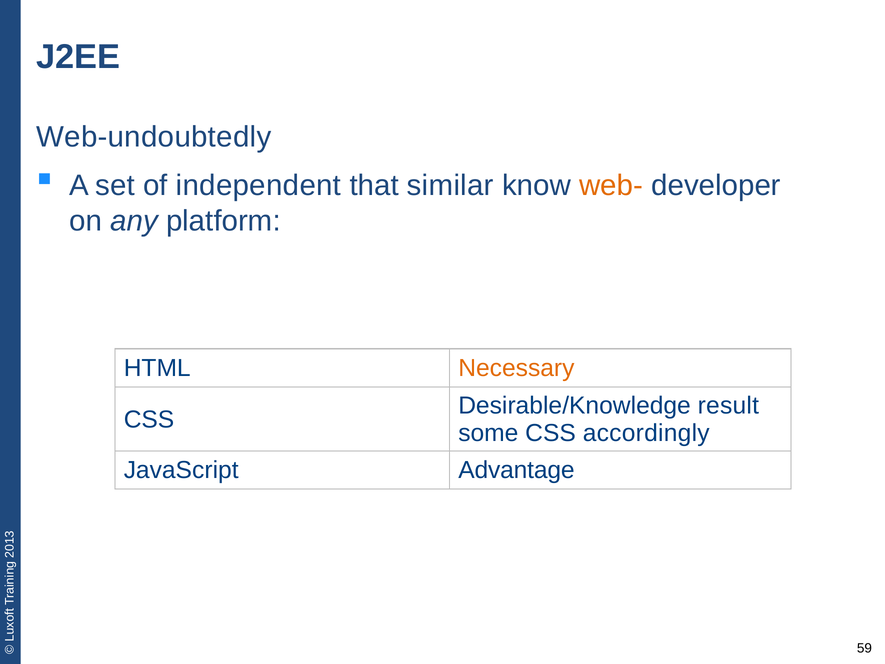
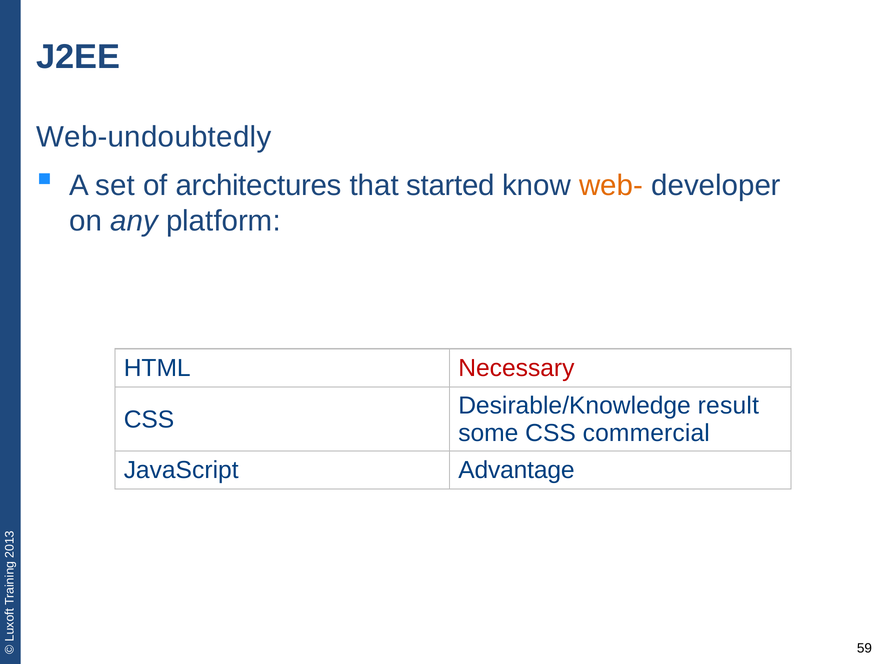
independent: independent -> architectures
similar: similar -> started
Necessary colour: orange -> red
accordingly: accordingly -> commercial
